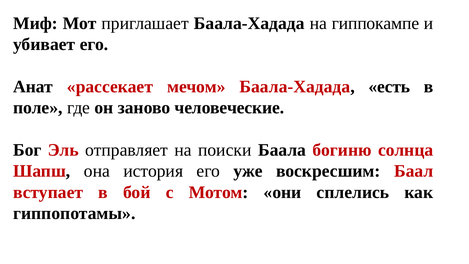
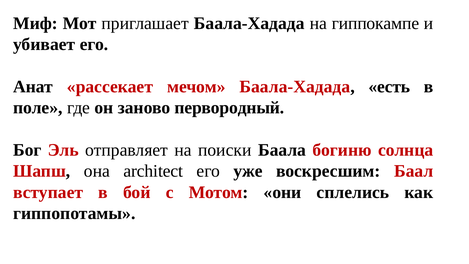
человеческие: человеческие -> первородный
история: история -> architect
